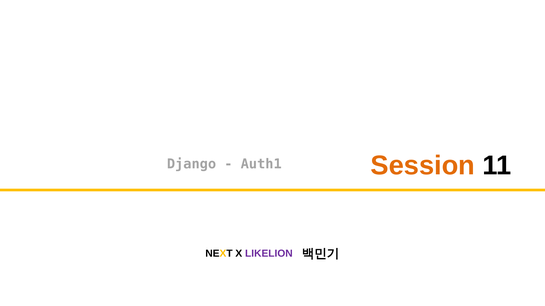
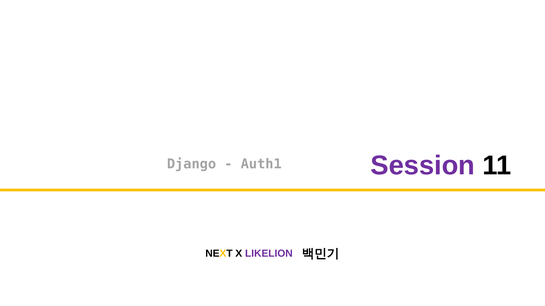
Session colour: orange -> purple
